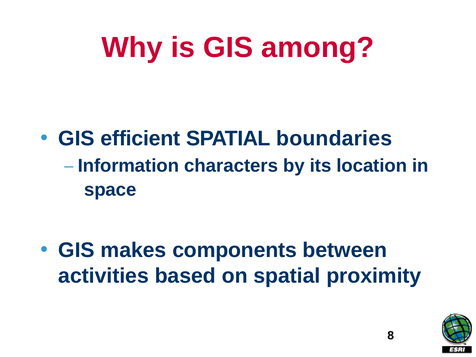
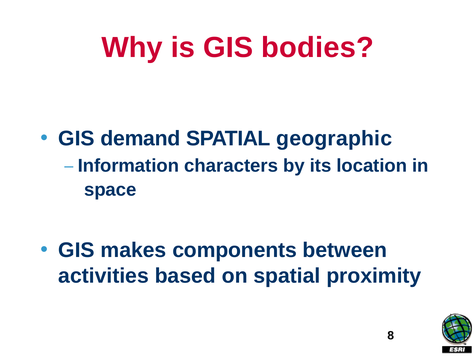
among: among -> bodies
efficient: efficient -> demand
boundaries: boundaries -> geographic
